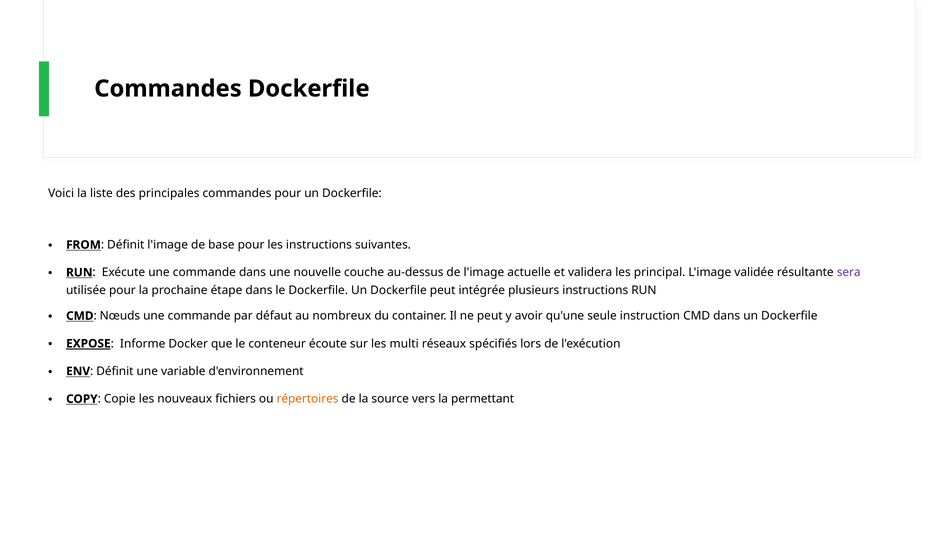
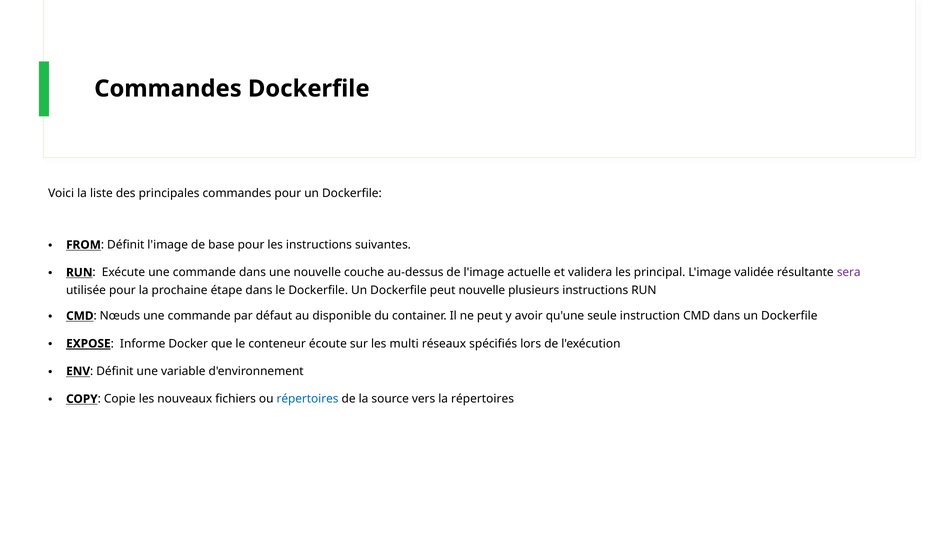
peut intégrée: intégrée -> nouvelle
nombreux: nombreux -> disponible
répertoires at (308, 399) colour: orange -> blue
la permettant: permettant -> répertoires
